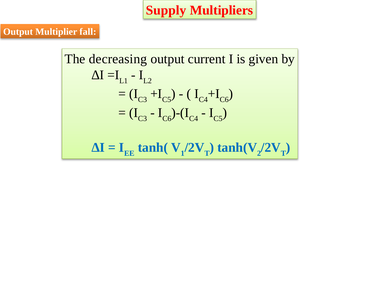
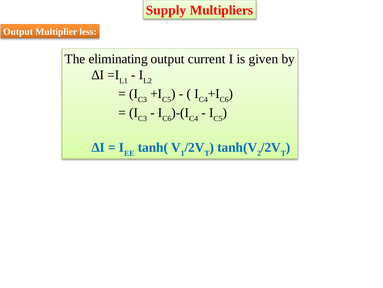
fall: fall -> less
decreasing: decreasing -> eliminating
